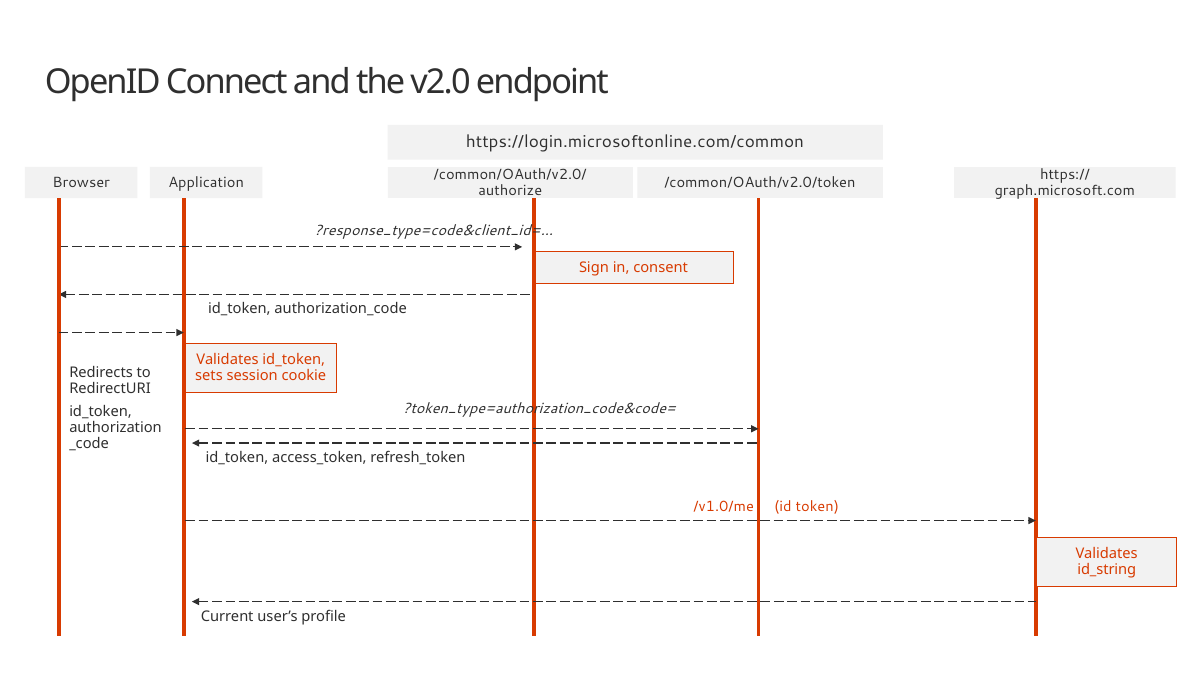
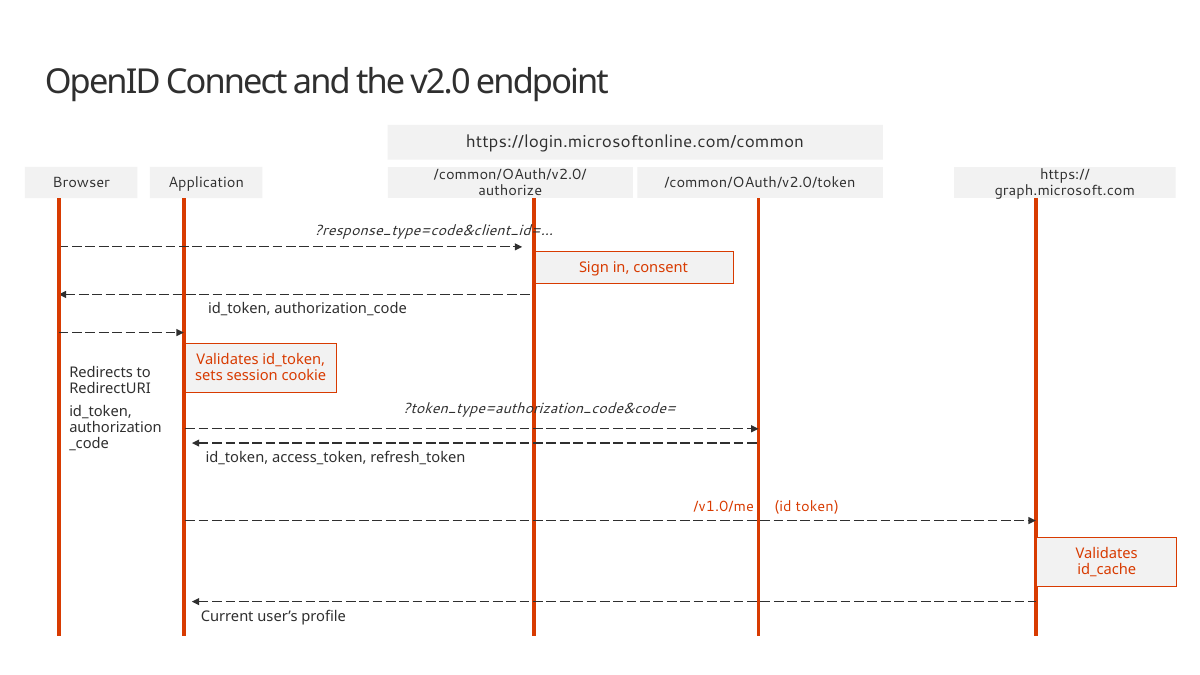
id_string: id_string -> id_cache
